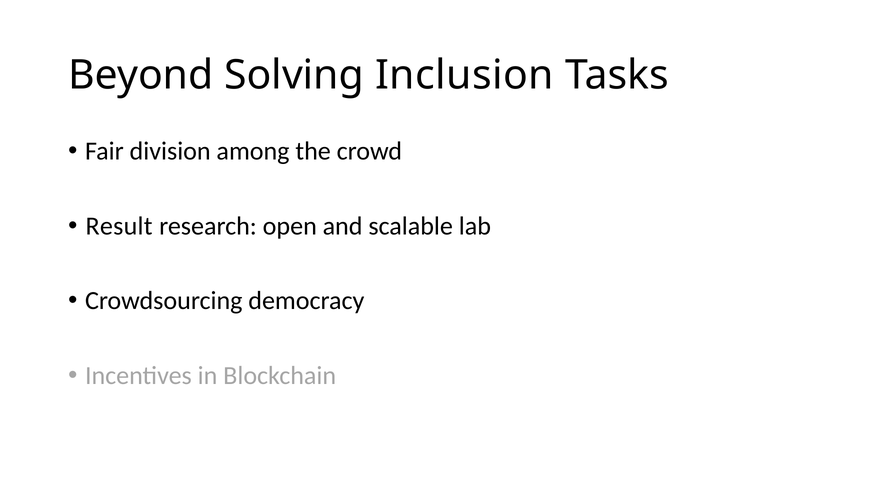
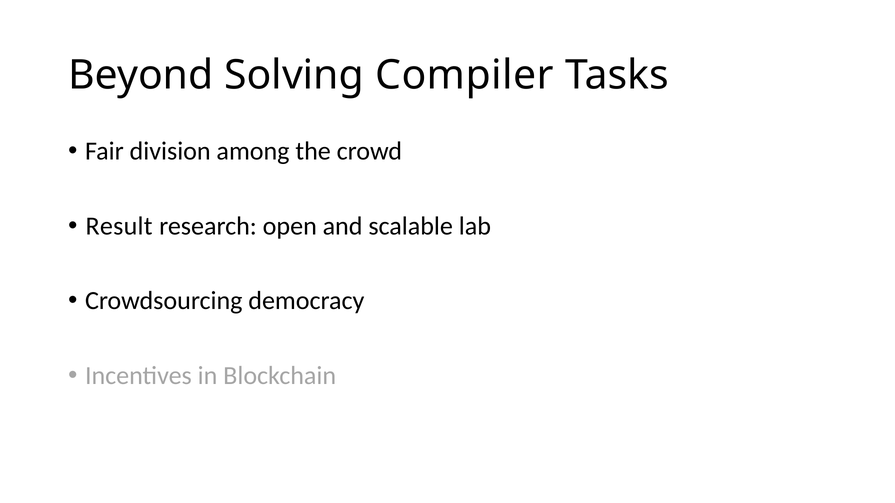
Inclusion: Inclusion -> Compiler
